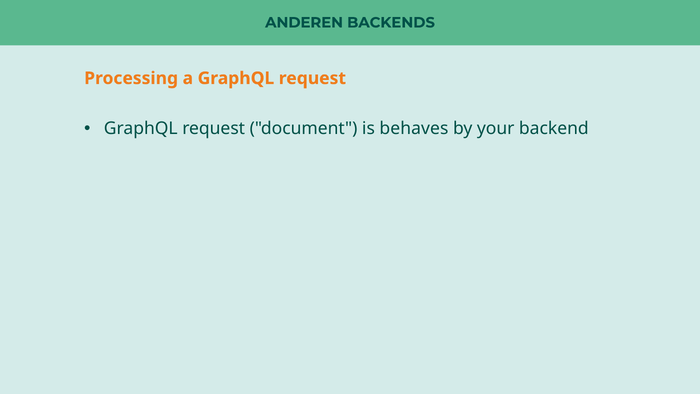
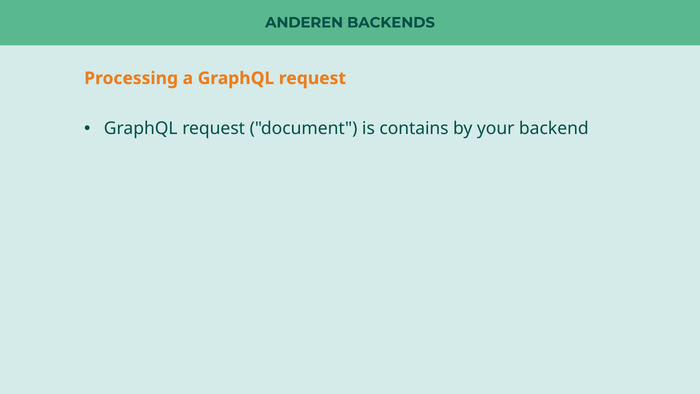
behaves: behaves -> contains
